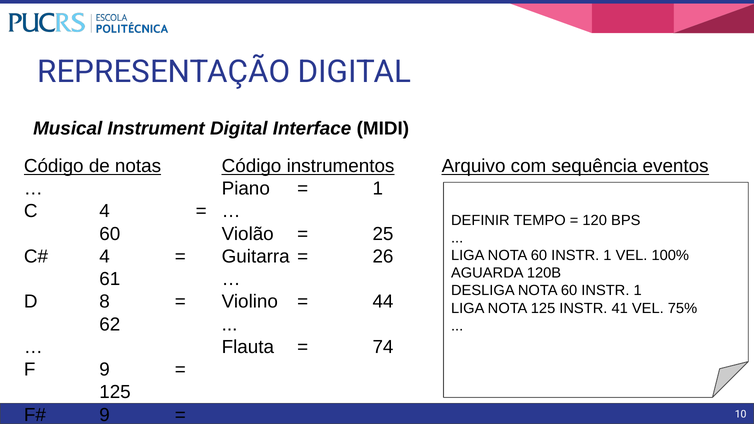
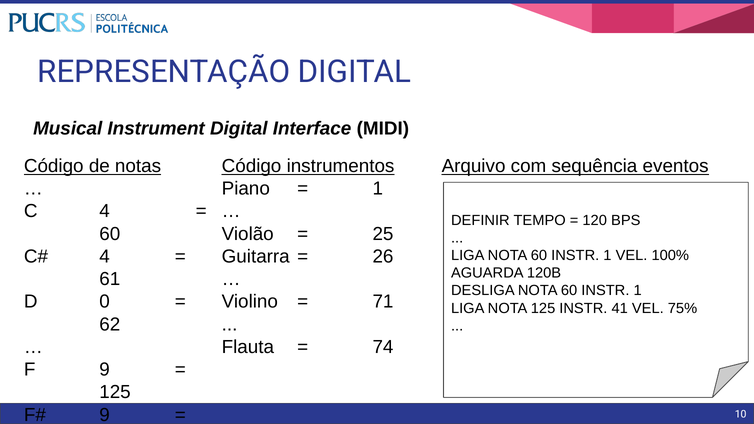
8: 8 -> 0
44: 44 -> 71
